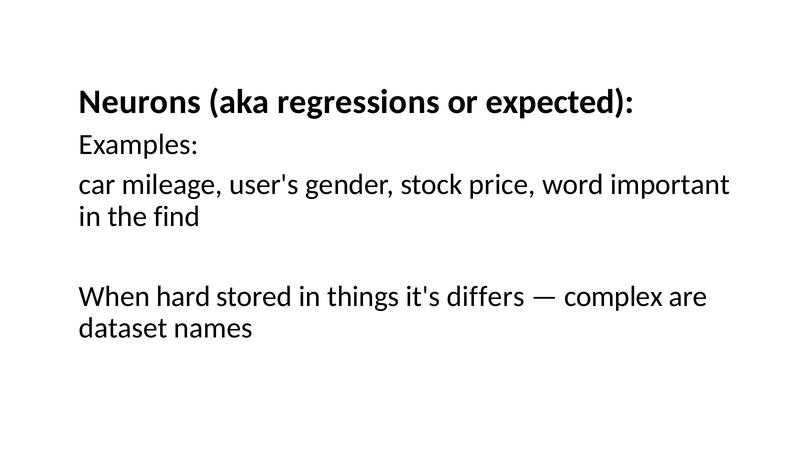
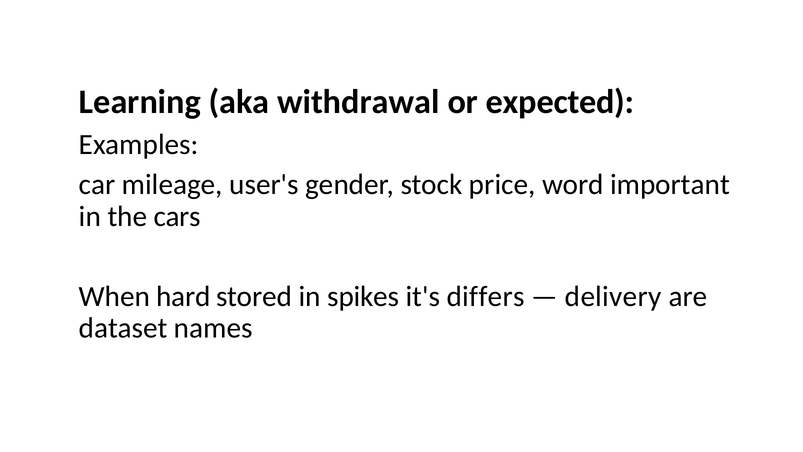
Neurons: Neurons -> Learning
regressions: regressions -> withdrawal
find: find -> cars
things: things -> spikes
complex: complex -> delivery
